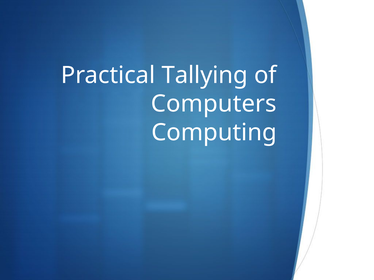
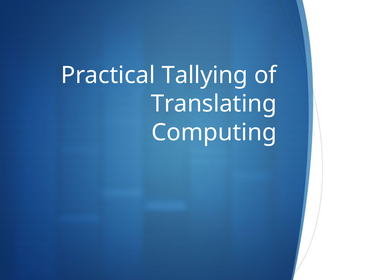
Computers: Computers -> Translating
